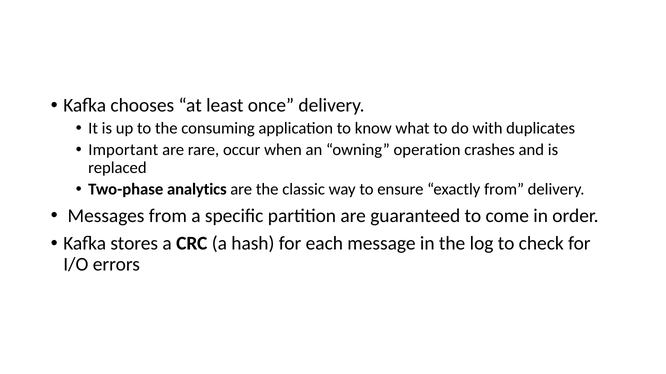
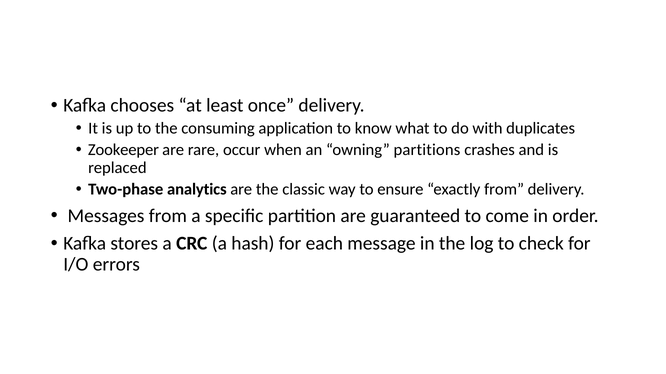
Important: Important -> Zookeeper
operation: operation -> partitions
